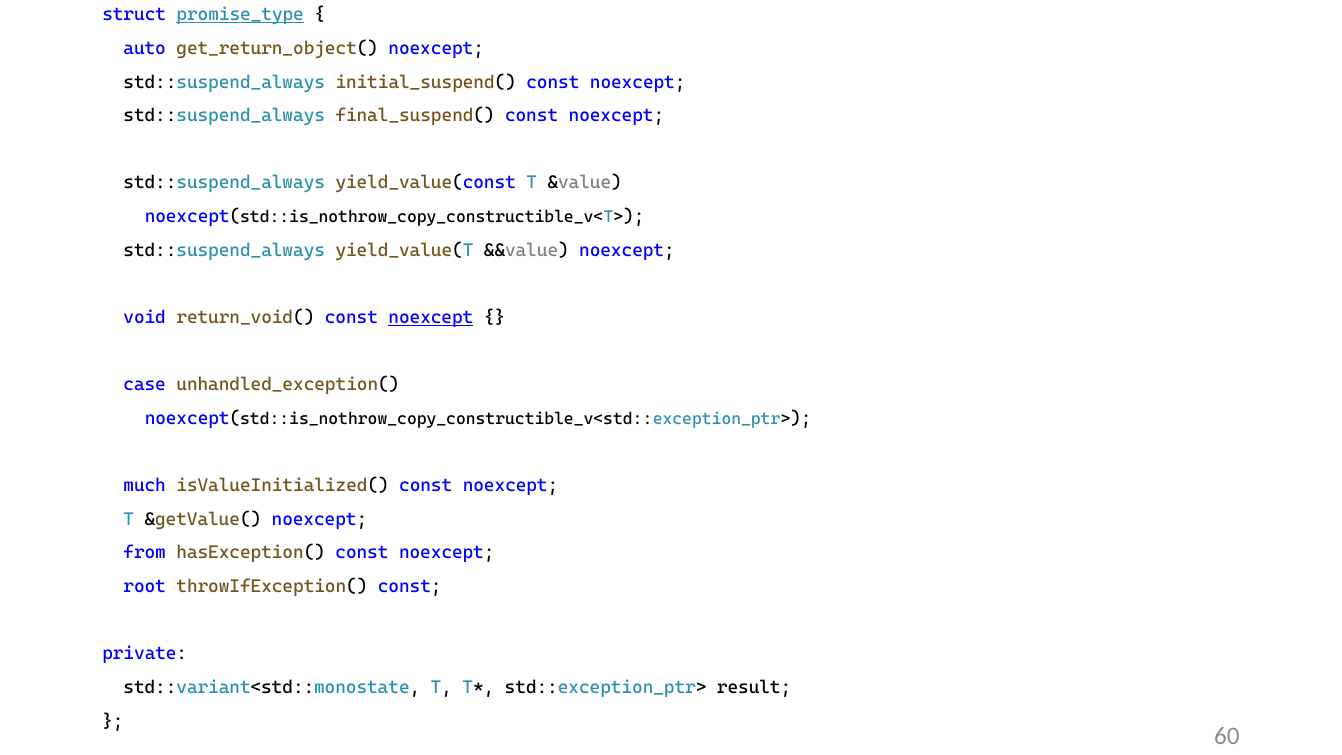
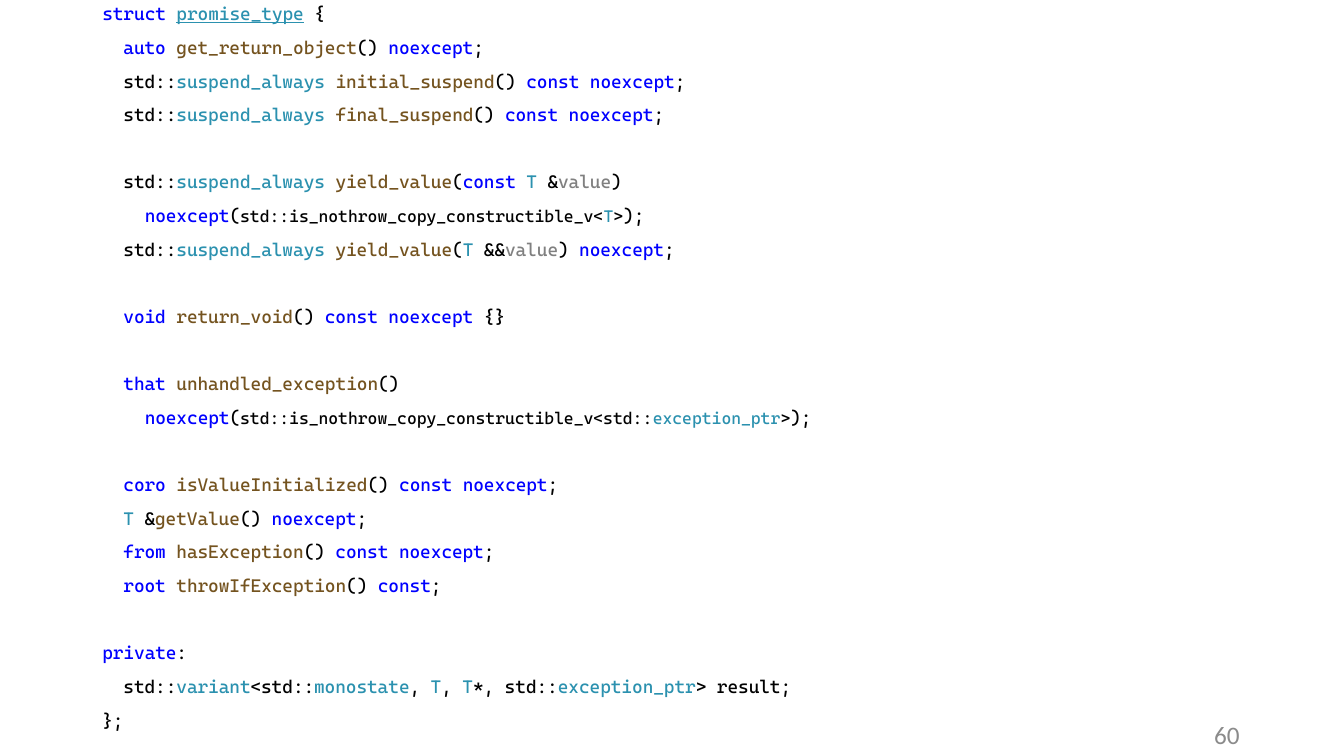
noexcept at (431, 317) underline: present -> none
case: case -> that
much: much -> coro
